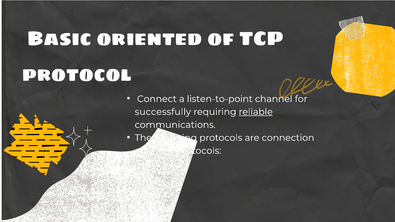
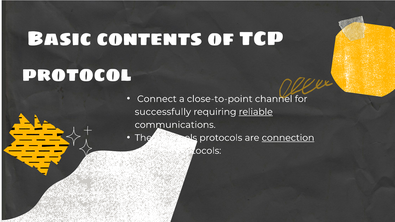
Basic oriented: oriented -> contents
listen-to-point: listen-to-point -> close-to-point
The requiring: requiring -> protocols
connection underline: none -> present
